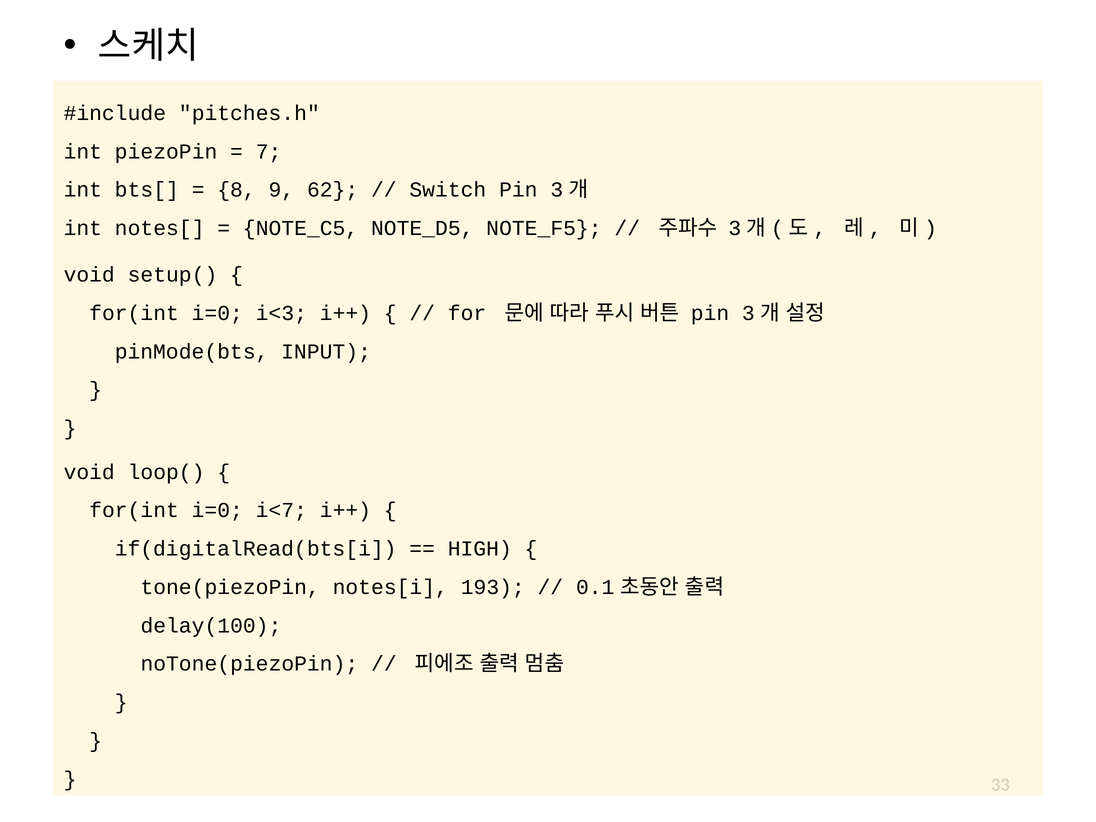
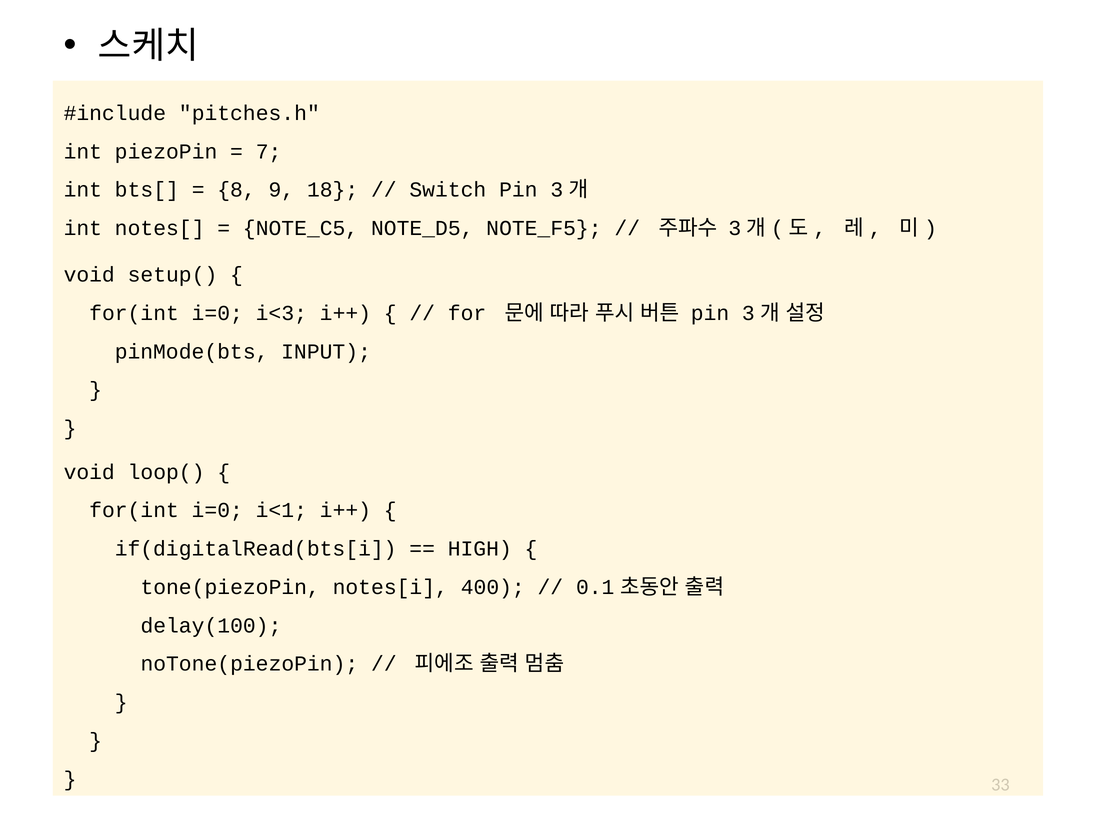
62: 62 -> 18
i<7: i<7 -> i<1
193: 193 -> 400
